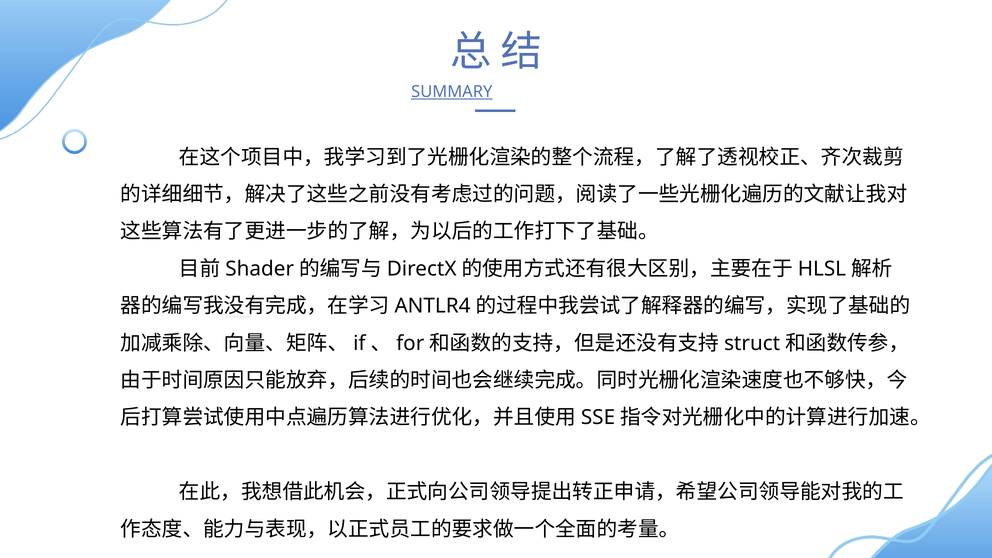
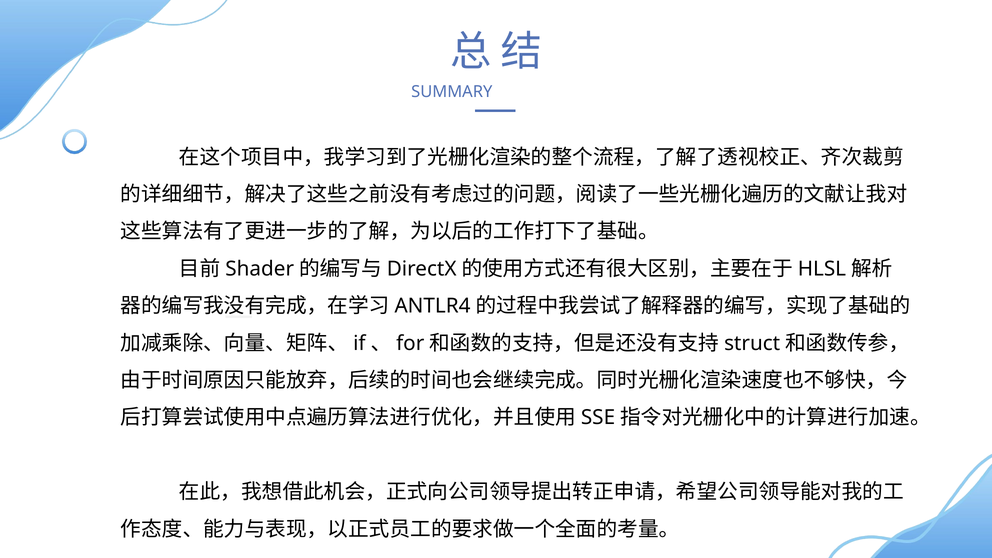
SUMMARY underline: present -> none
